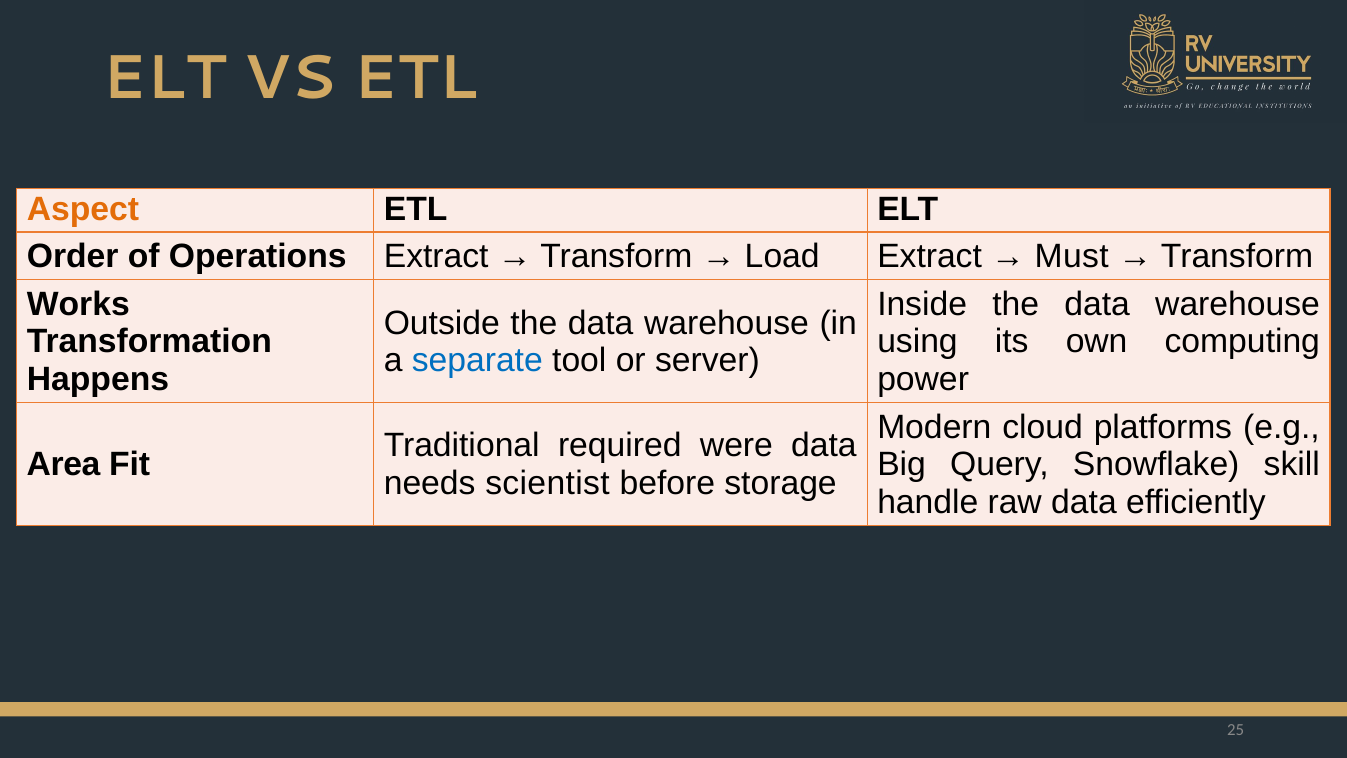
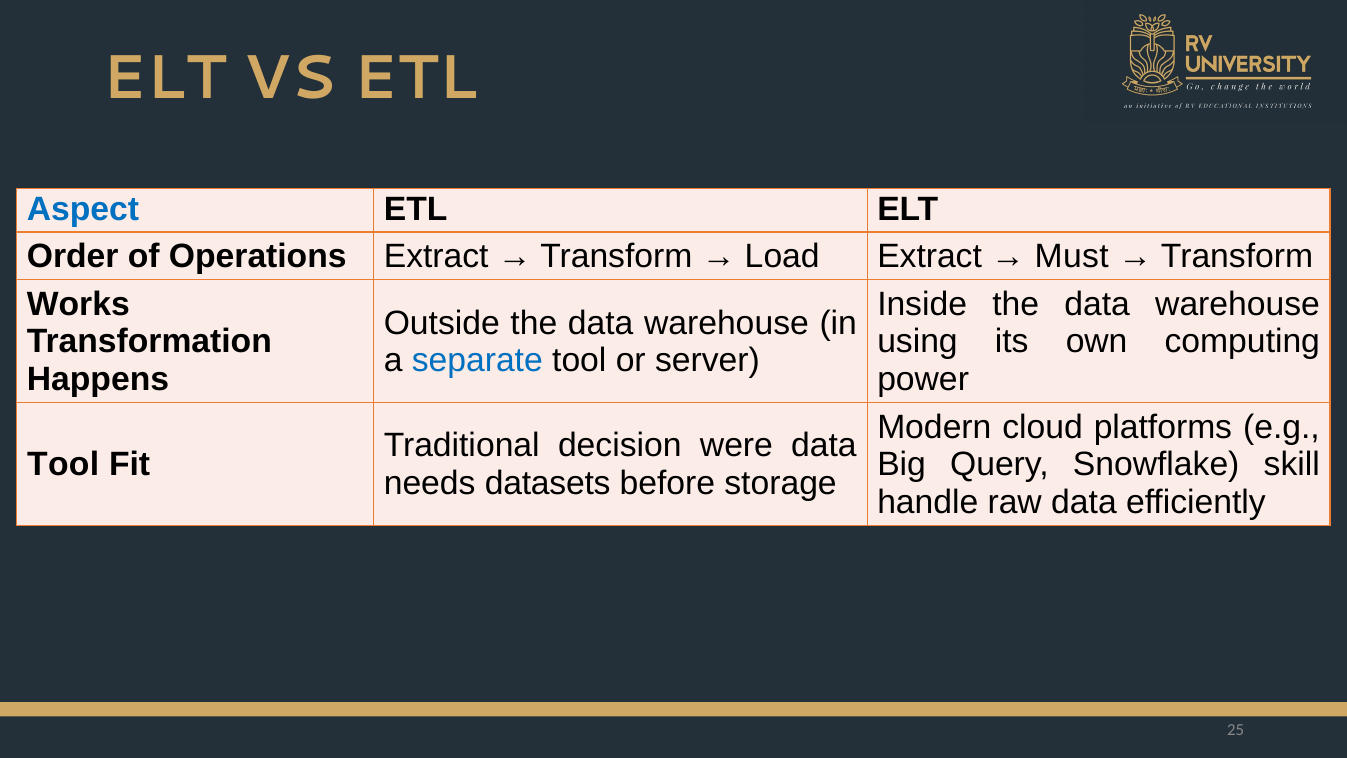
Aspect colour: orange -> blue
required: required -> decision
Area at (64, 464): Area -> Tool
scientist: scientist -> datasets
